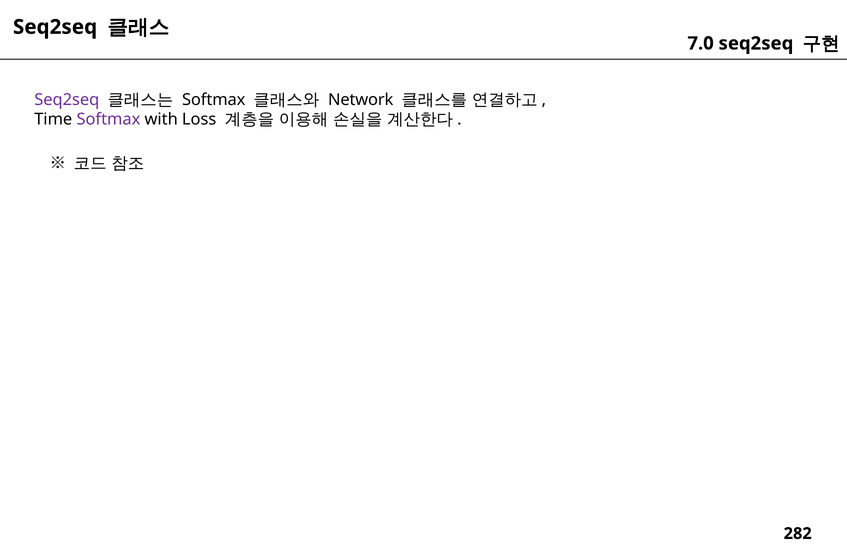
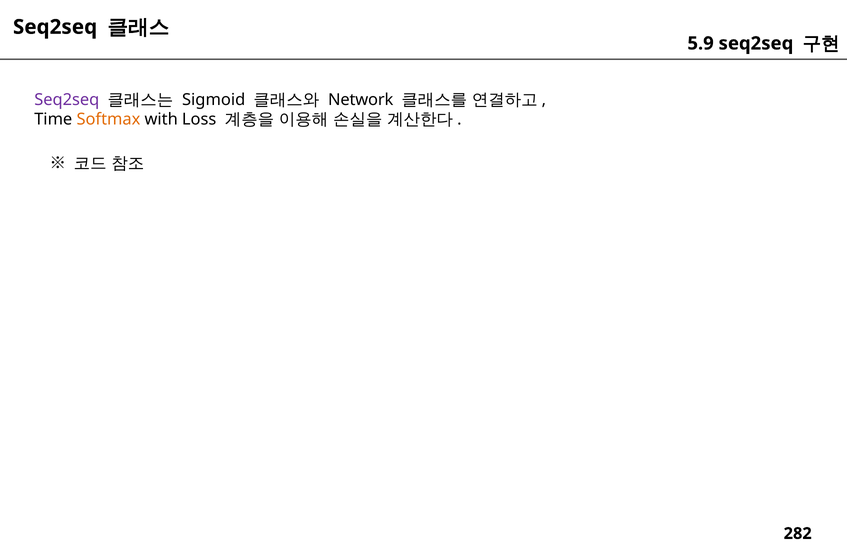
7.0: 7.0 -> 5.9
Softmax at (214, 100): Softmax -> Sigmoid
Softmax at (108, 120) colour: purple -> orange
